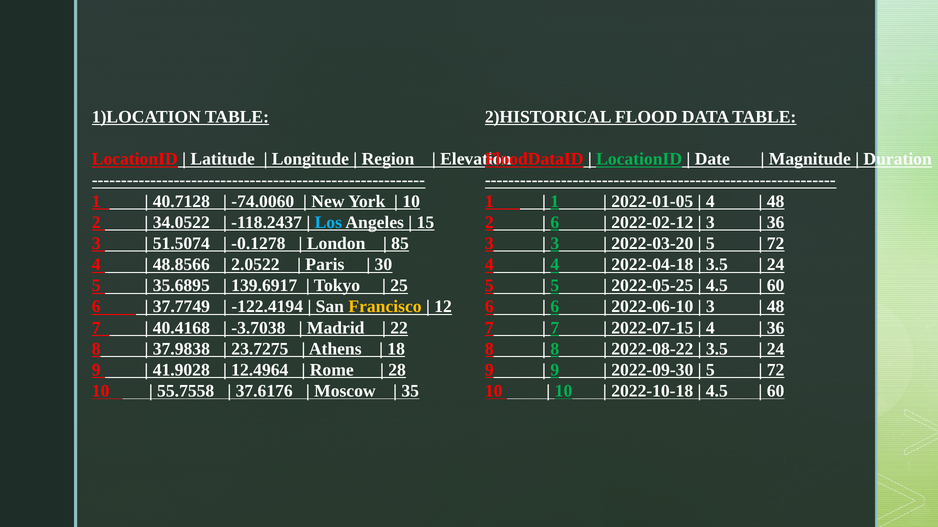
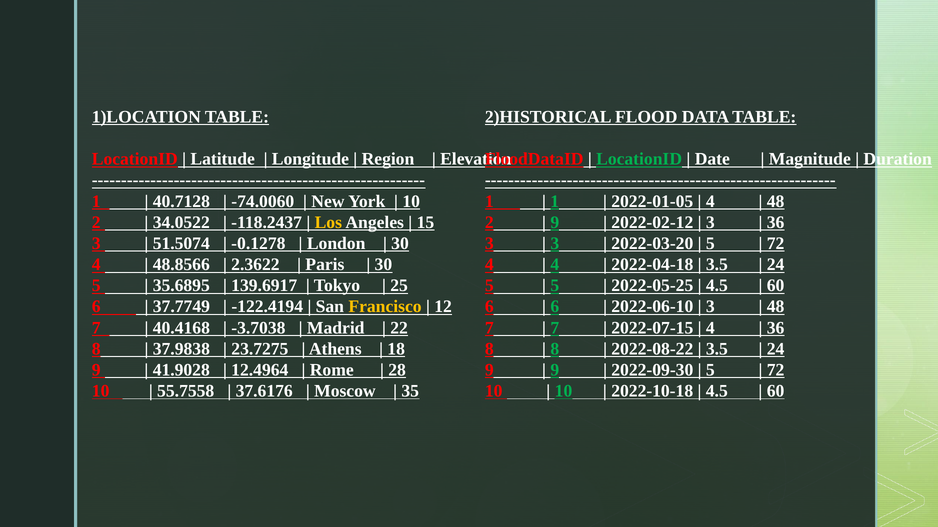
Los colour: light blue -> yellow
6 at (555, 223): 6 -> 9
85 at (400, 244): 85 -> 30
2.0522: 2.0522 -> 2.3622
